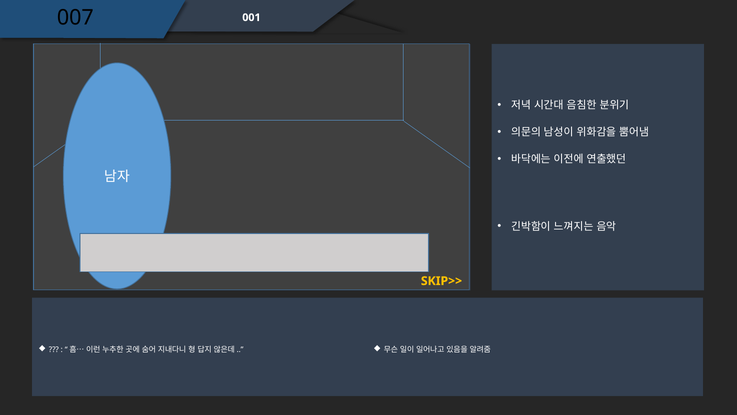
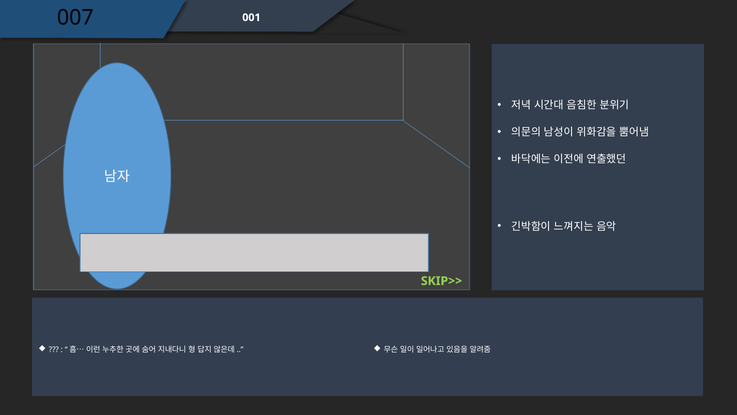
SKIP>> colour: yellow -> light green
